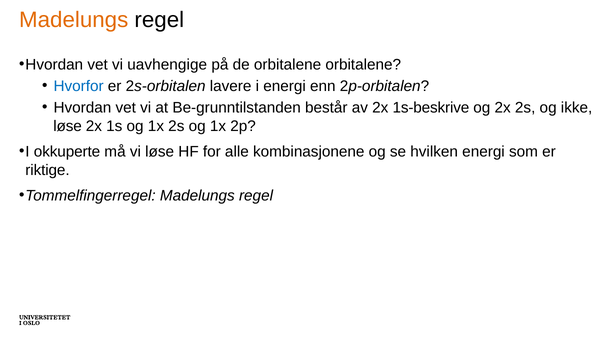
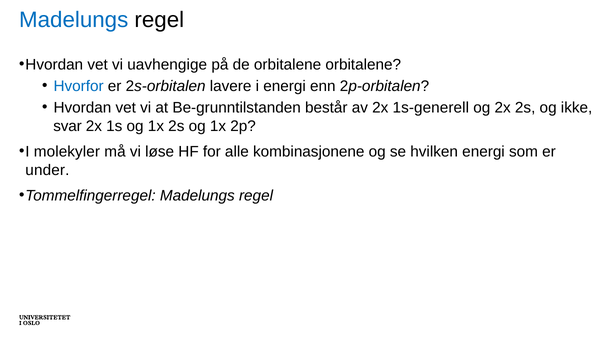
Madelungs at (74, 20) colour: orange -> blue
1s-beskrive: 1s-beskrive -> 1s-generell
løse at (68, 126): løse -> svar
okkuperte: okkuperte -> molekyler
riktige: riktige -> under
